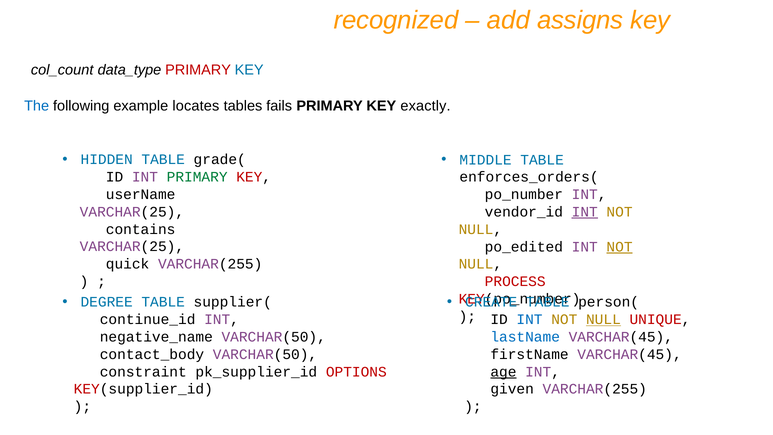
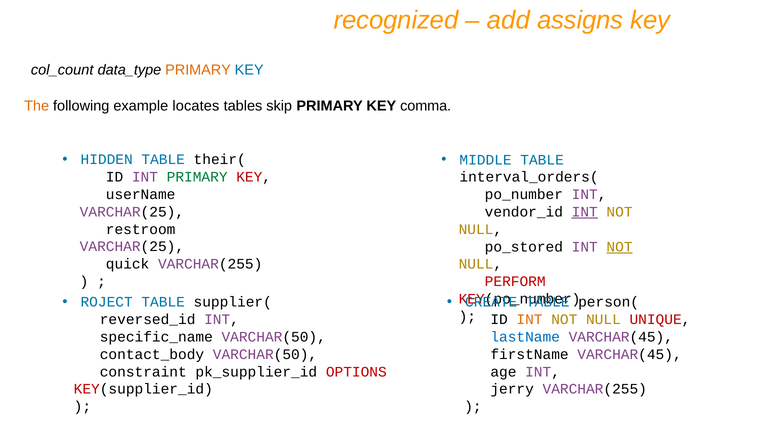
PRIMARY at (198, 70) colour: red -> orange
The colour: blue -> orange
fails: fails -> skip
exactly: exactly -> comma
grade(: grade( -> their(
enforces_orders(: enforces_orders( -> interval_orders(
contains: contains -> restroom
po_edited: po_edited -> po_stored
PROCESS: PROCESS -> PERFORM
DEGREE: DEGREE -> ROJECT
continue_id: continue_id -> reversed_id
INT at (530, 319) colour: blue -> orange
NULL at (603, 319) underline: present -> none
negative_name: negative_name -> specific_name
age underline: present -> none
given: given -> jerry
